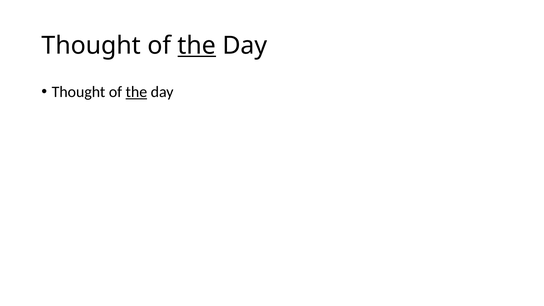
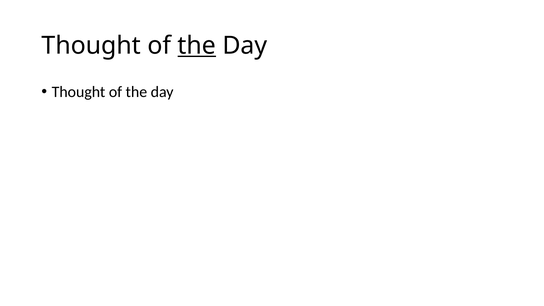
the at (136, 92) underline: present -> none
